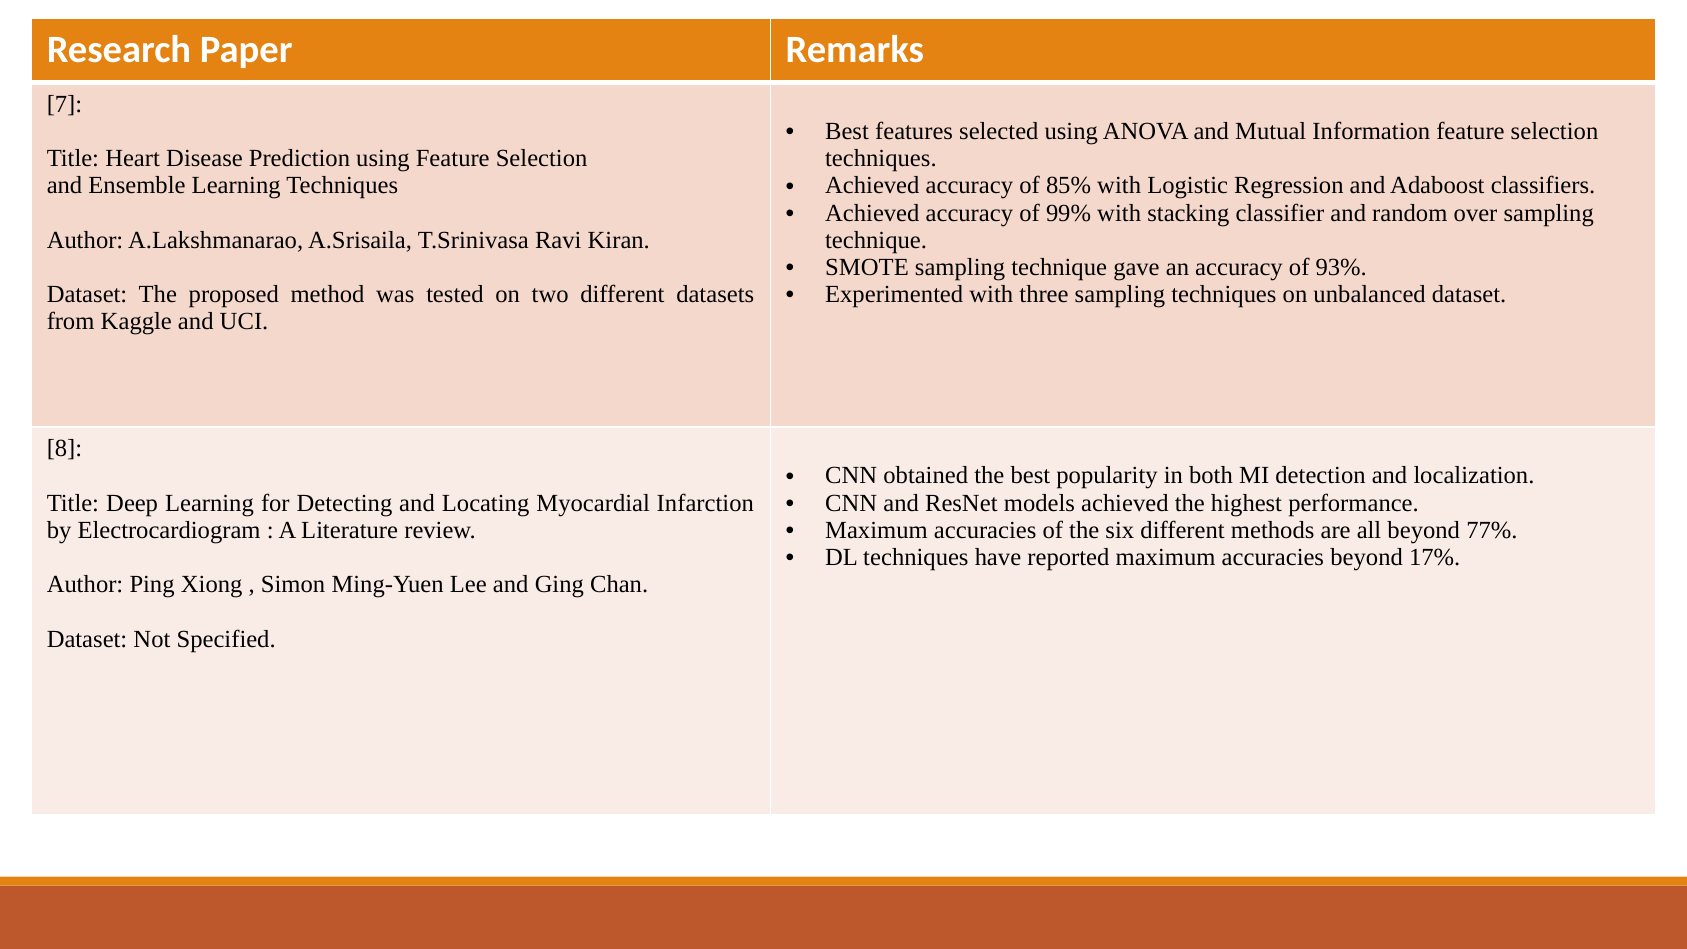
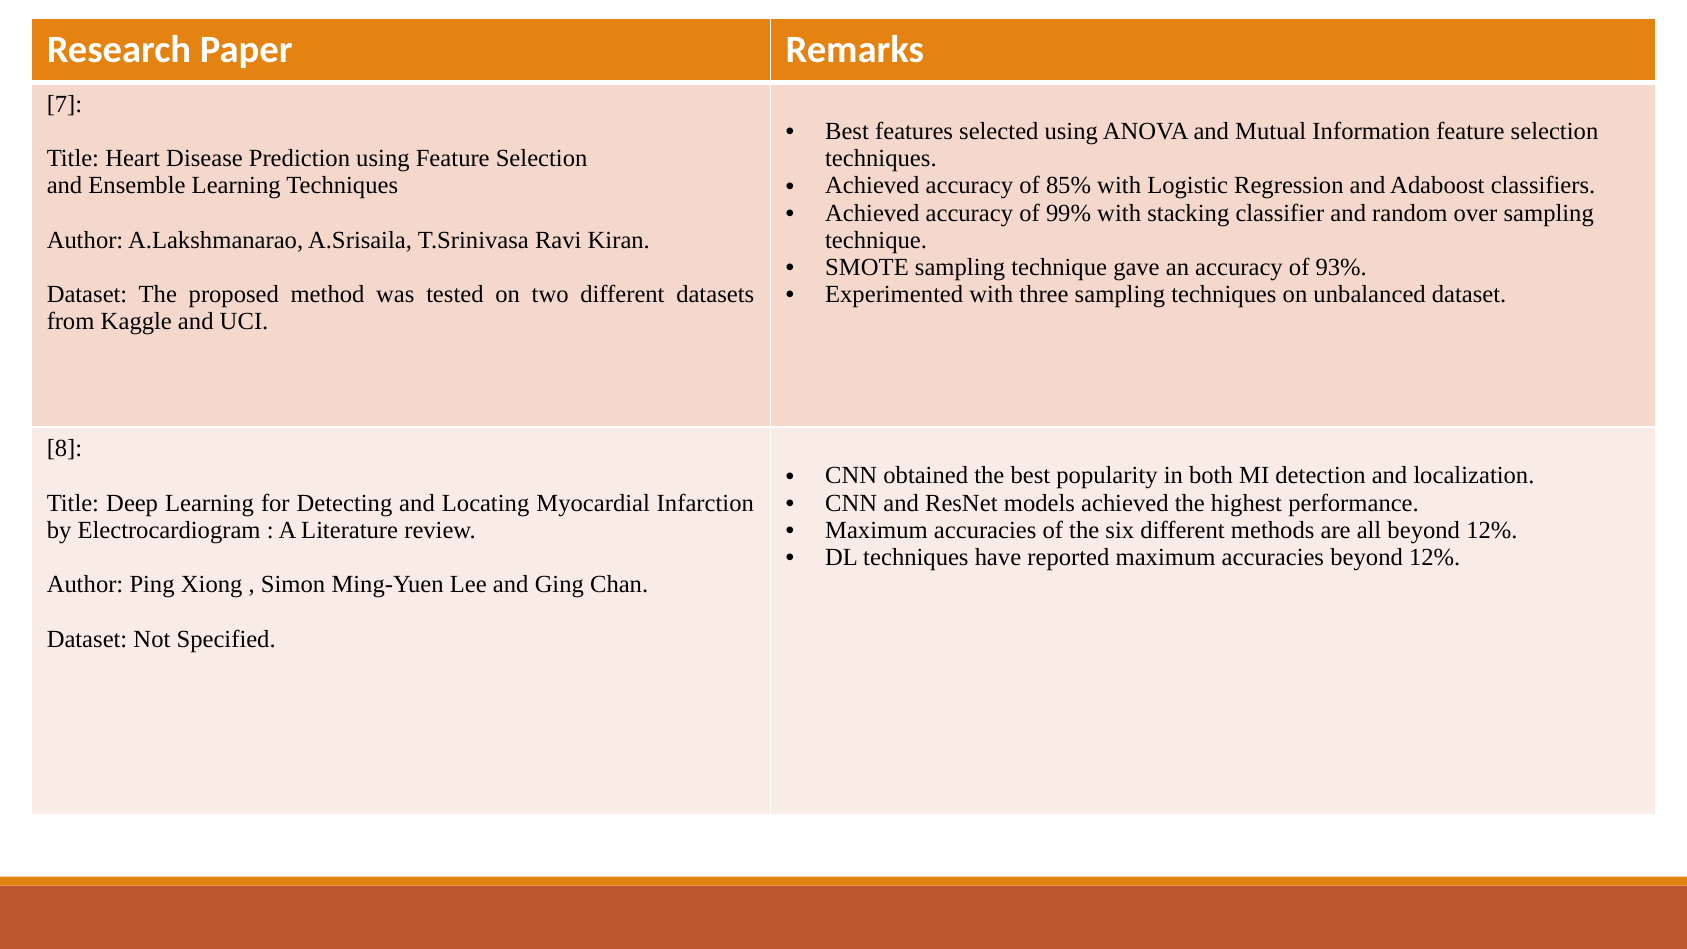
all beyond 77%: 77% -> 12%
accuracies beyond 17%: 17% -> 12%
